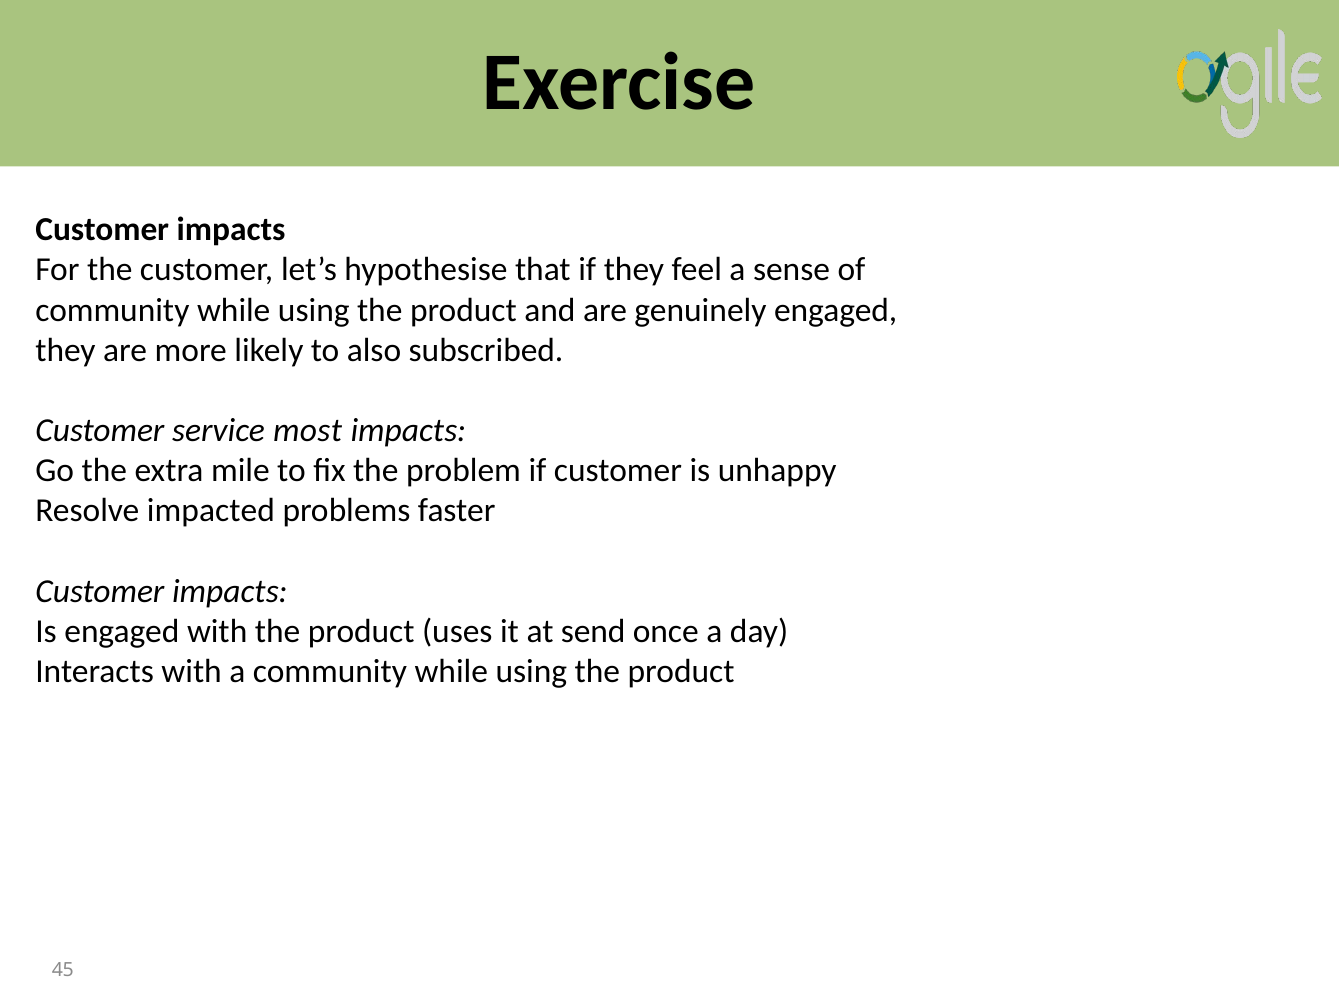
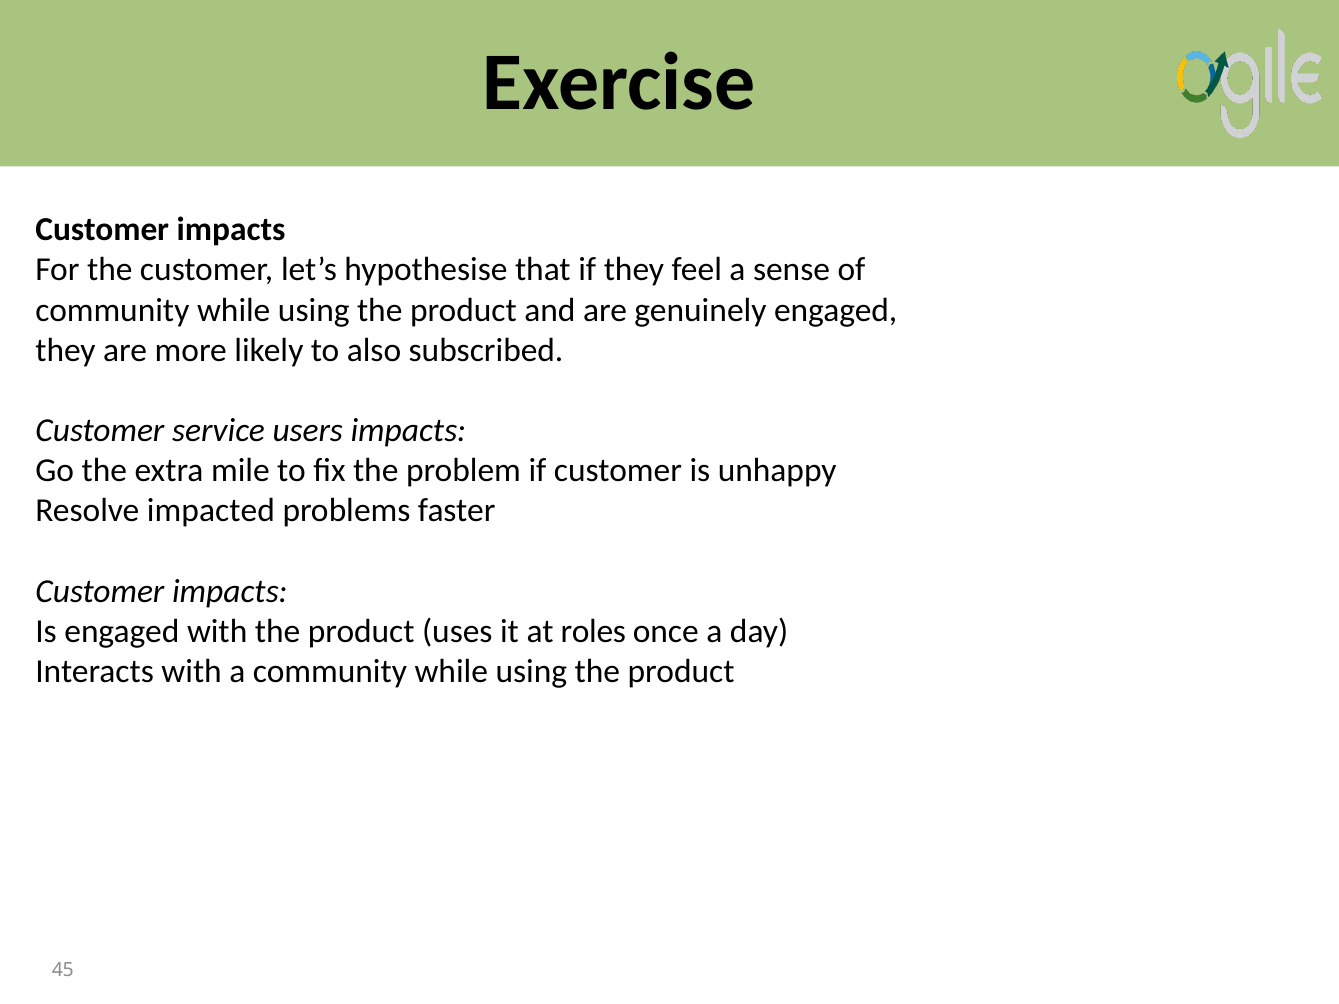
most: most -> users
send: send -> roles
